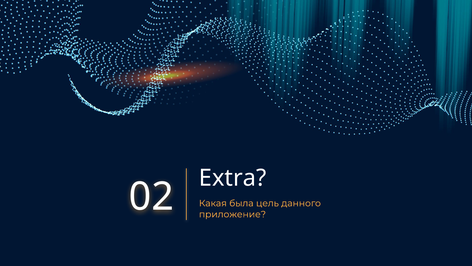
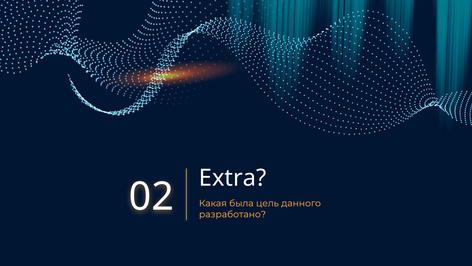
приложение: приложение -> разработано
